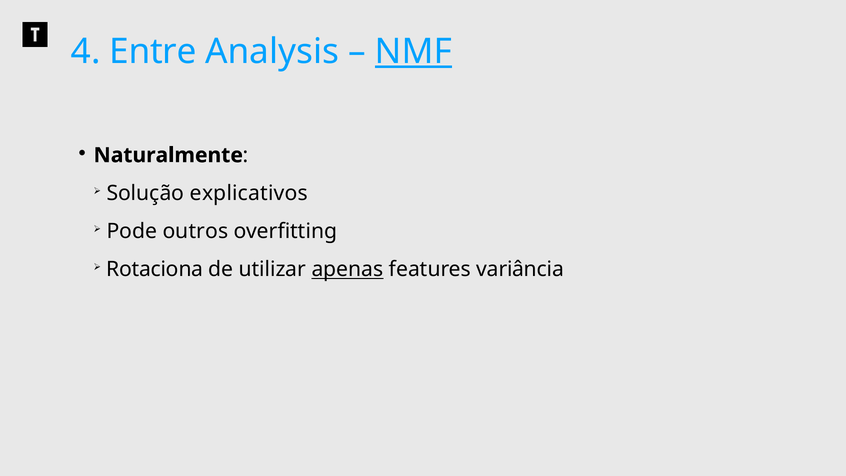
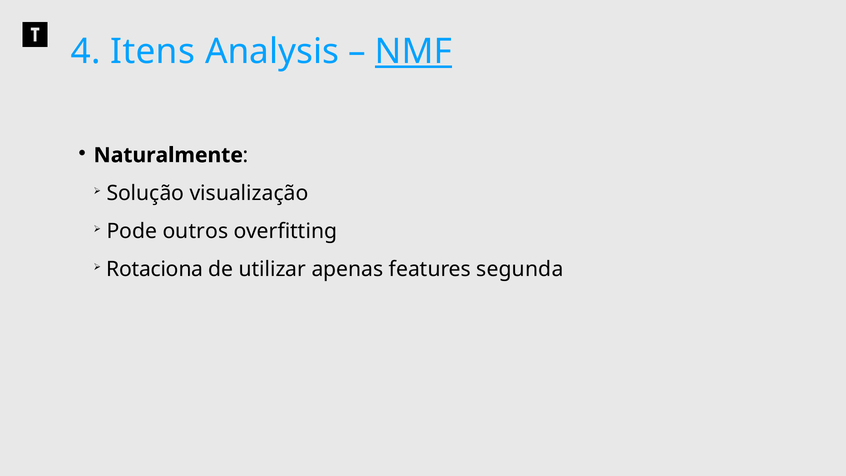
Entre: Entre -> Itens
explicativos: explicativos -> visualização
apenas underline: present -> none
variância: variância -> segunda
